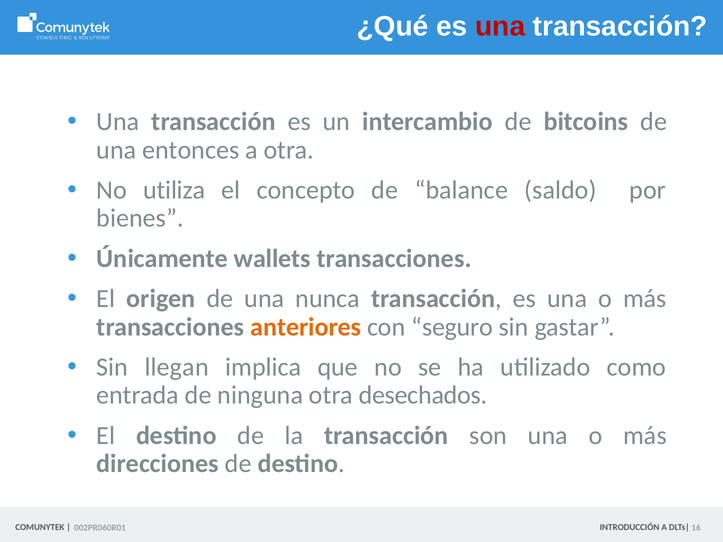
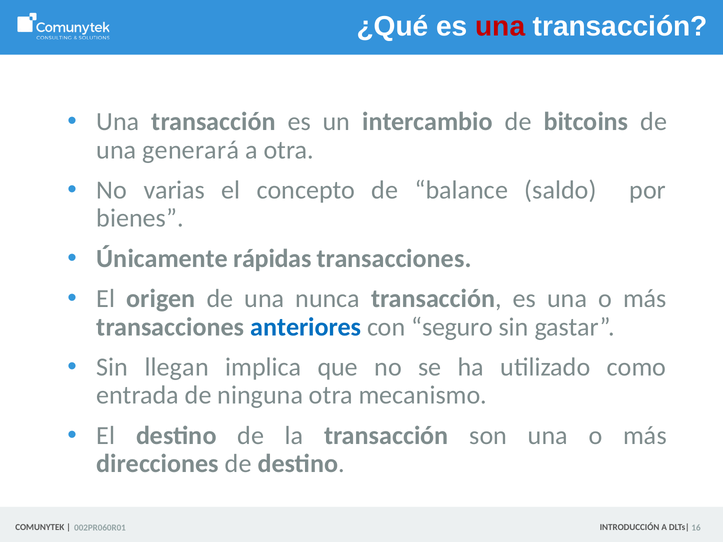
entonces: entonces -> generará
utiliza: utiliza -> varias
wallets: wallets -> rápidas
anteriores colour: orange -> blue
desechados: desechados -> mecanismo
